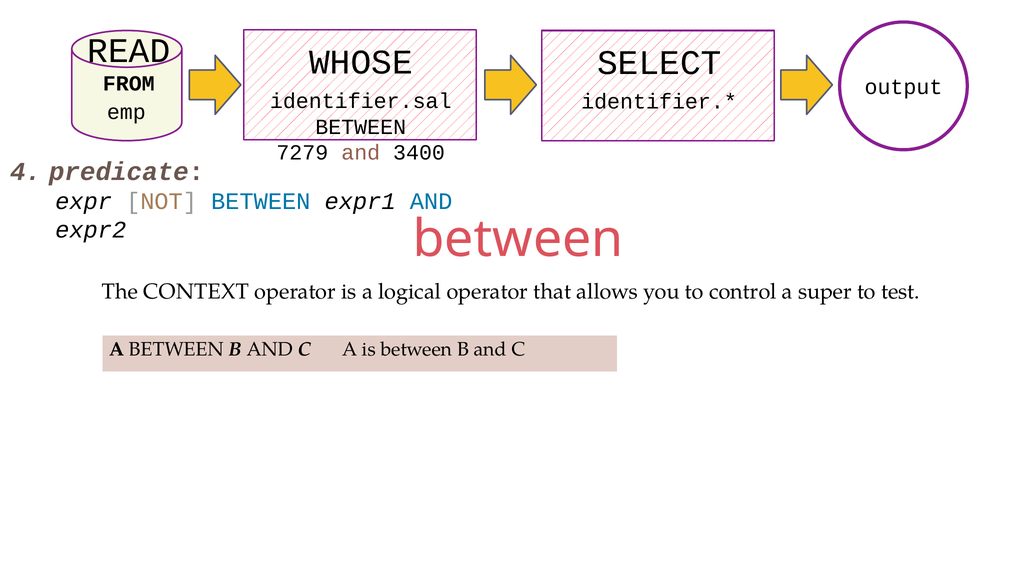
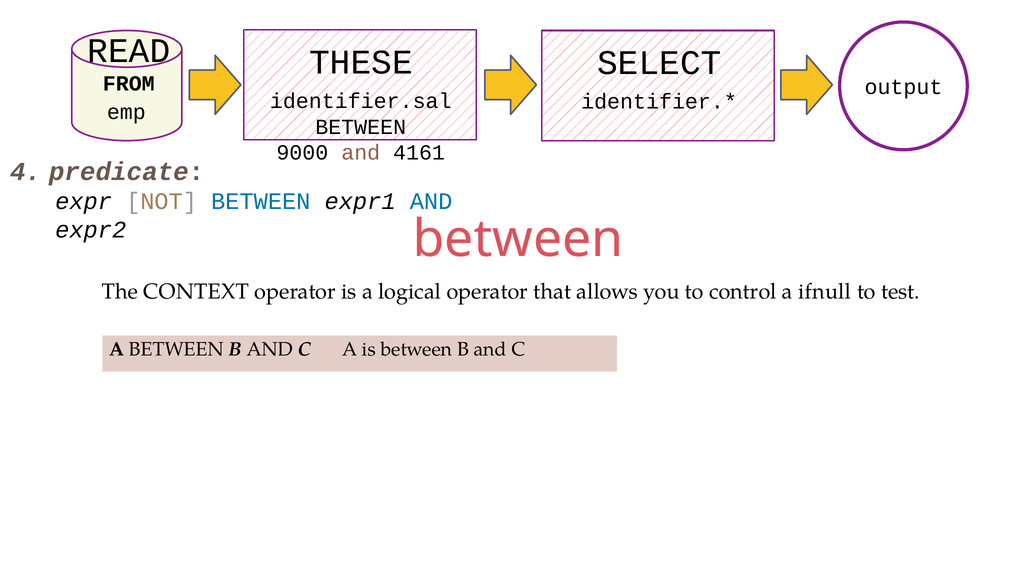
WHOSE: WHOSE -> THESE
7279: 7279 -> 9000
3400: 3400 -> 4161
super: super -> ifnull
